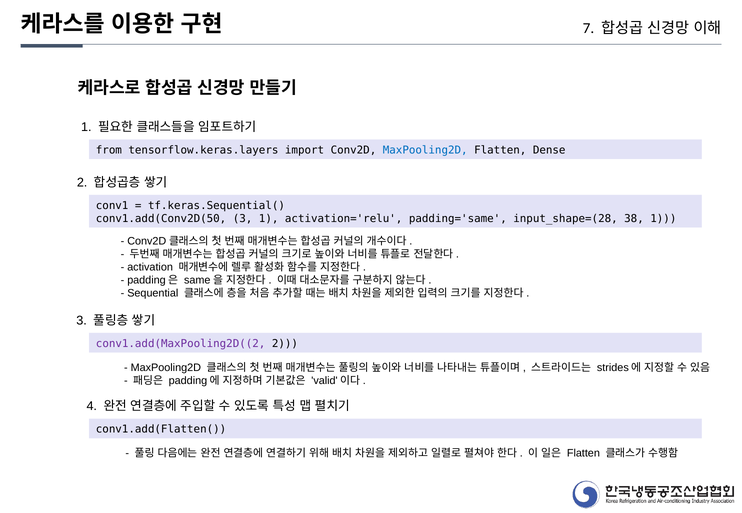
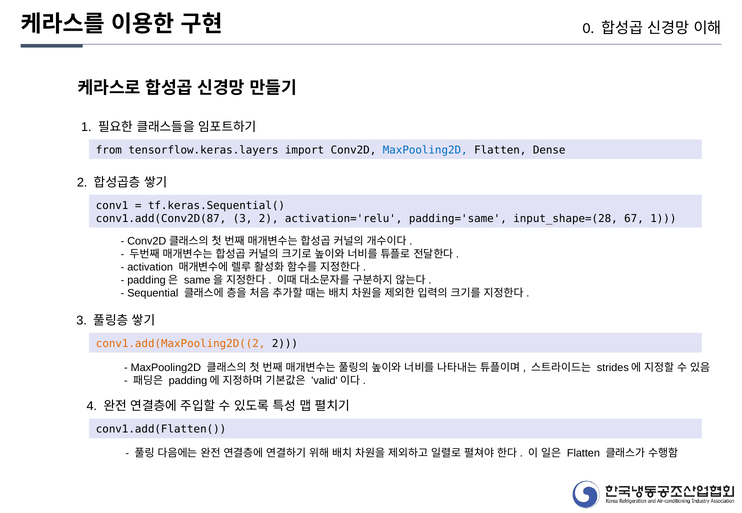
7: 7 -> 0
conv1.add(Conv2D(50: conv1.add(Conv2D(50 -> conv1.add(Conv2D(87
3 1: 1 -> 2
38: 38 -> 67
conv1.add(MaxPooling2D((2 colour: purple -> orange
